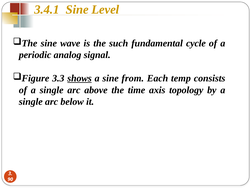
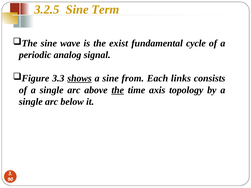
3.4.1: 3.4.1 -> 3.2.5
Level: Level -> Term
such: such -> exist
temp: temp -> links
the at (118, 90) underline: none -> present
